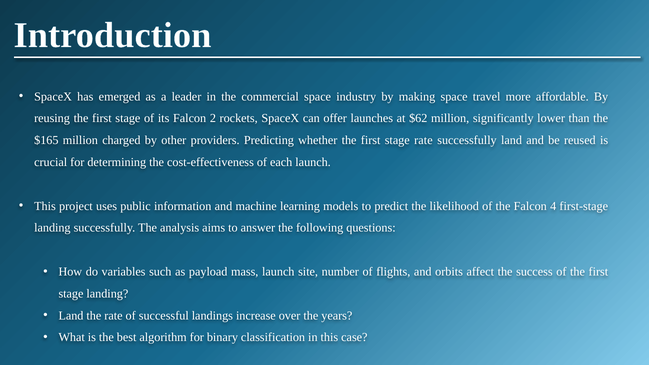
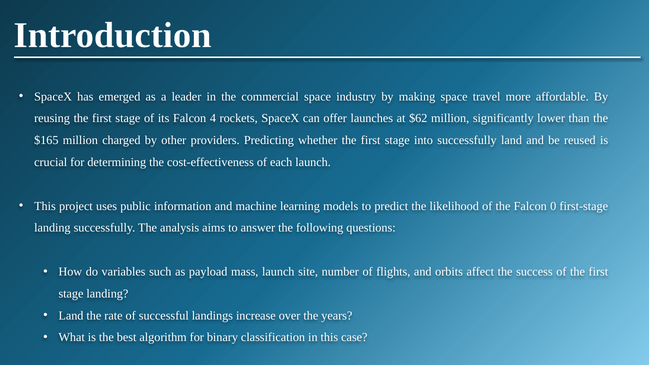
2: 2 -> 4
stage rate: rate -> into
4: 4 -> 0
